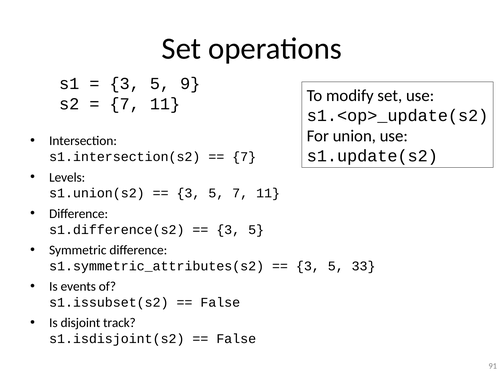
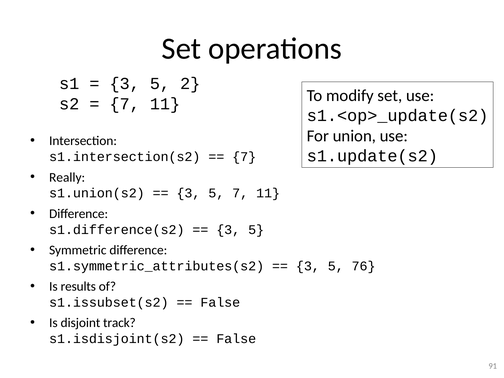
9: 9 -> 2
Levels: Levels -> Really
33: 33 -> 76
events: events -> results
